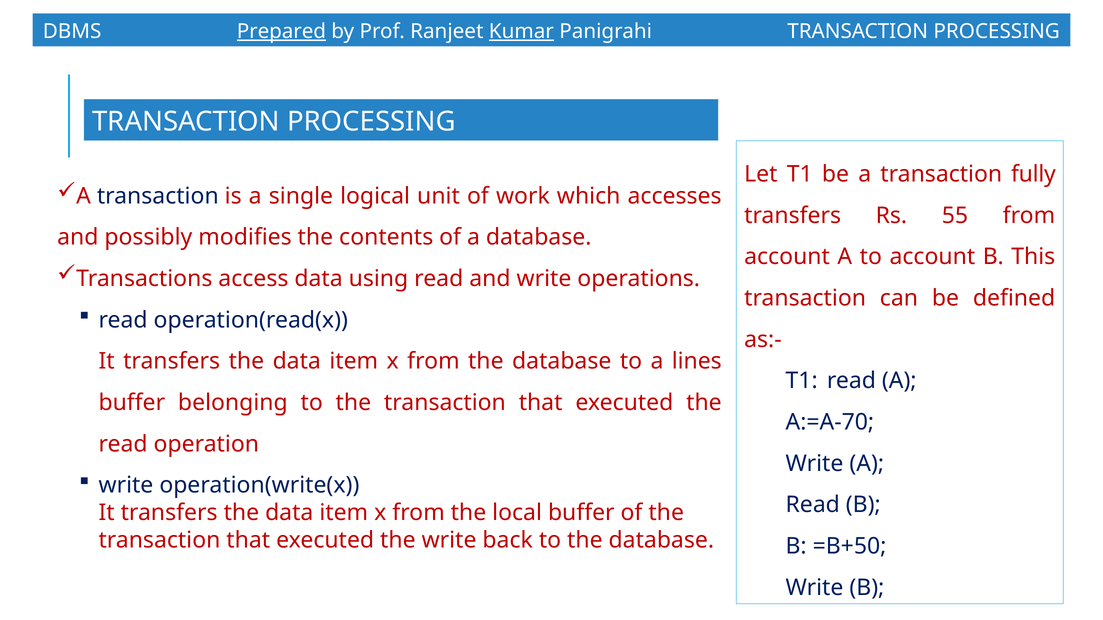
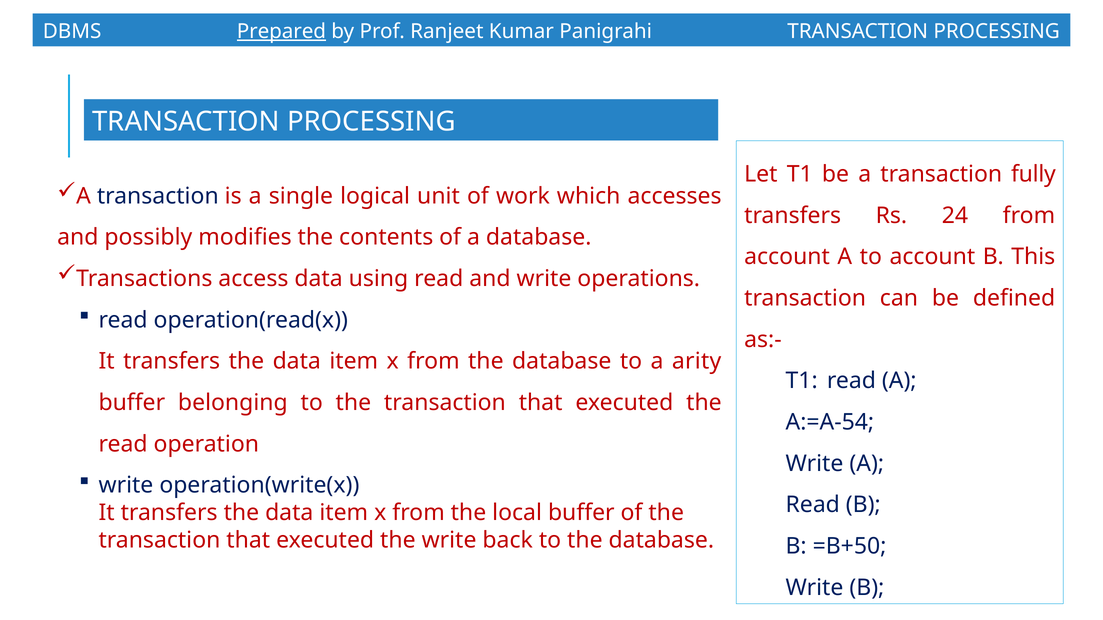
Kumar underline: present -> none
55: 55 -> 24
lines: lines -> arity
A:=A-70: A:=A-70 -> A:=A-54
